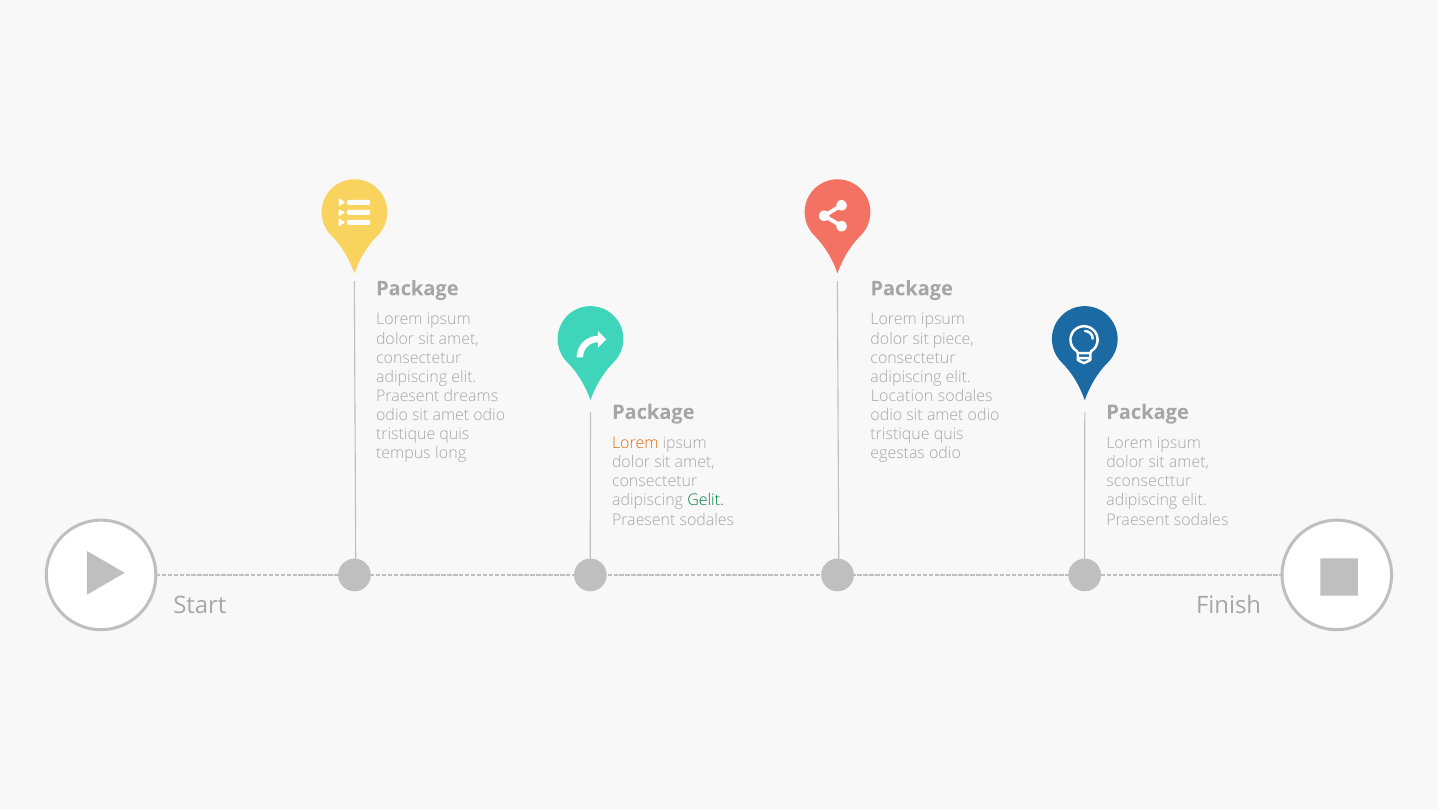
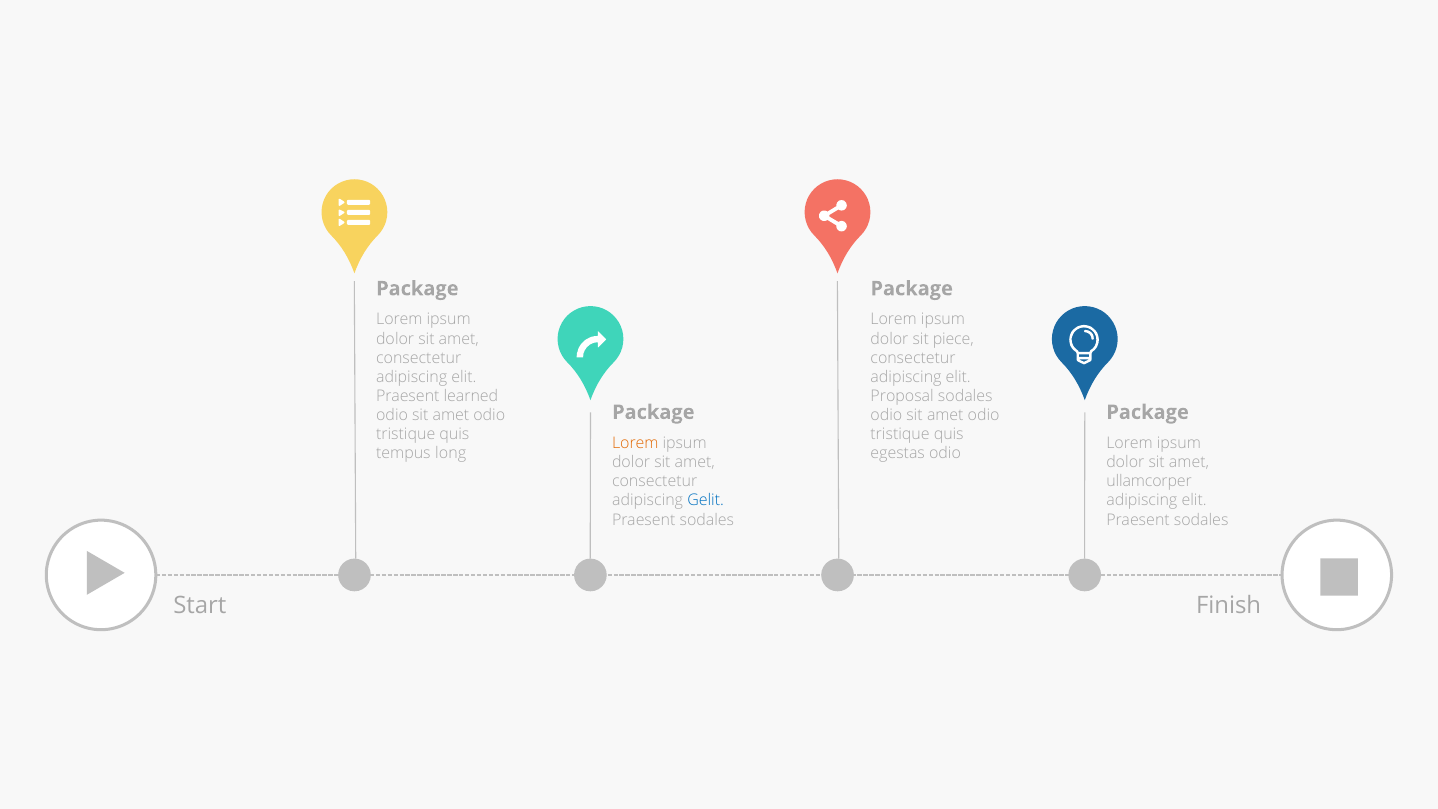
dreams: dreams -> learned
Location: Location -> Proposal
sconsecttur: sconsecttur -> ullamcorper
Gelit colour: green -> blue
